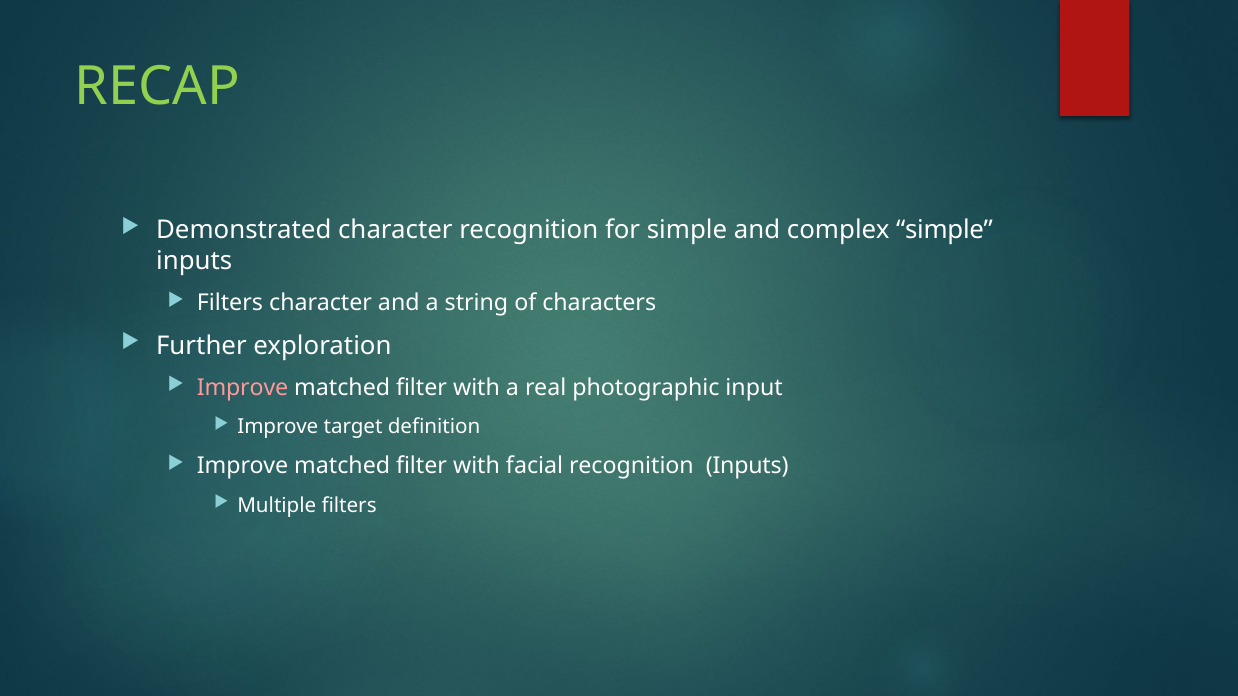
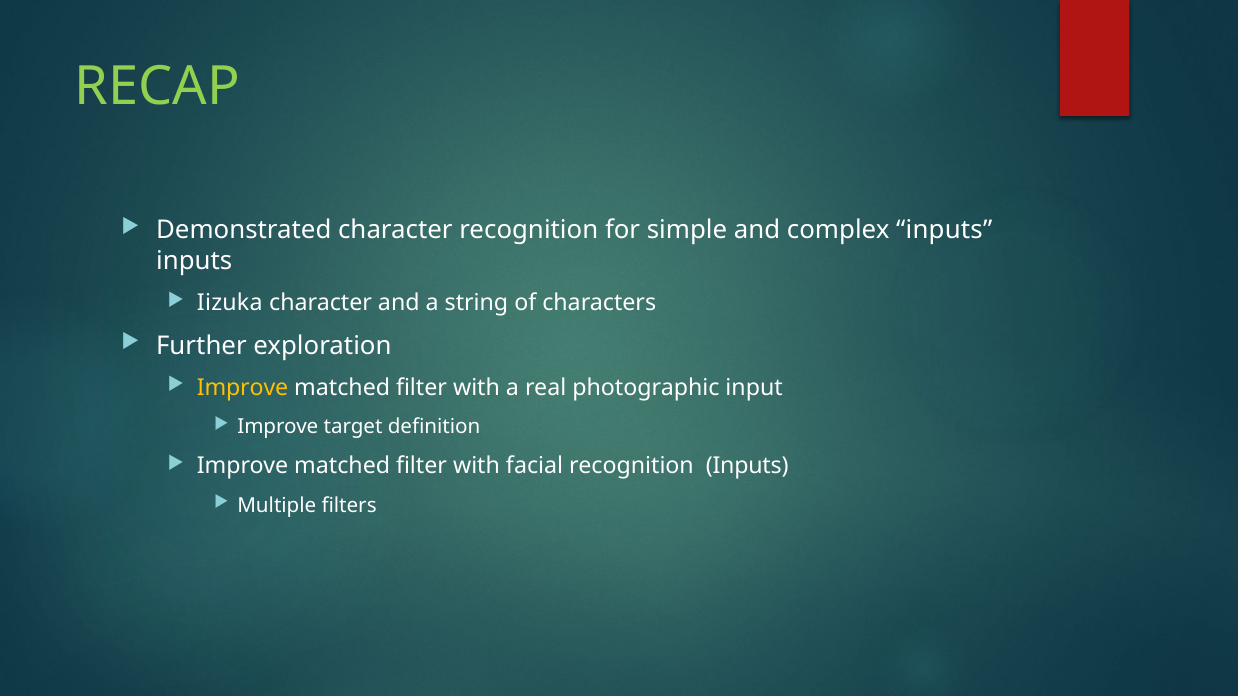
complex simple: simple -> inputs
Filters at (230, 303): Filters -> Iizuka
Improve at (243, 388) colour: pink -> yellow
